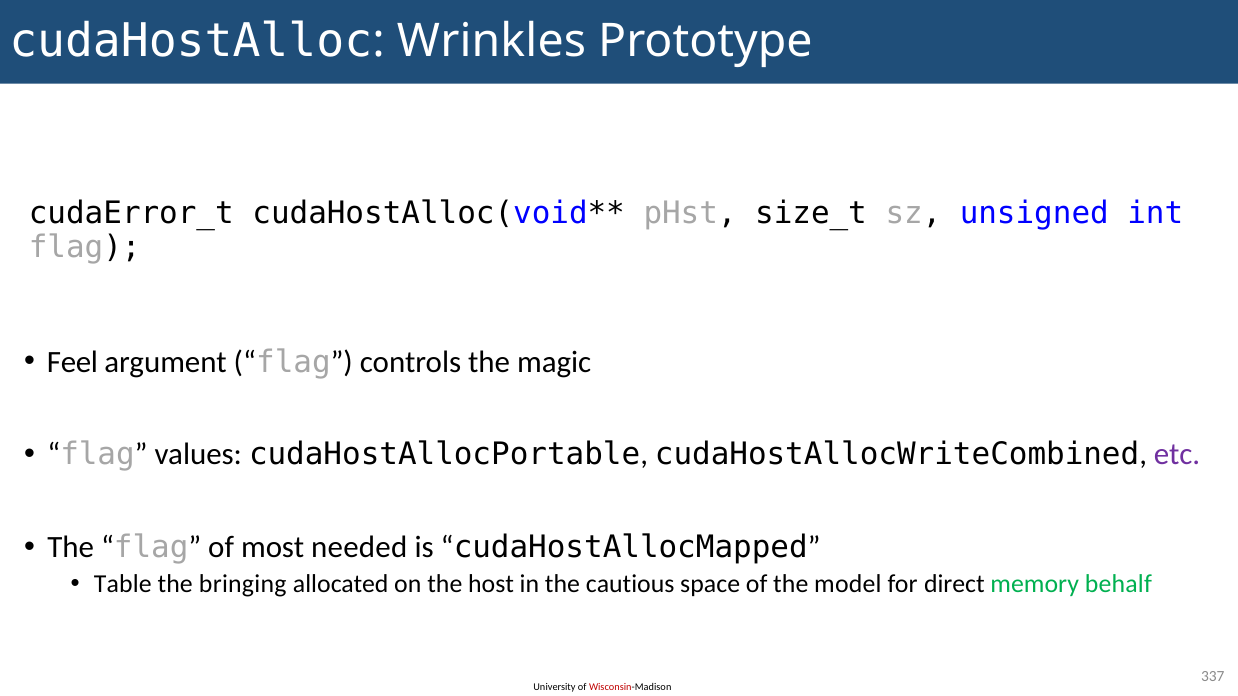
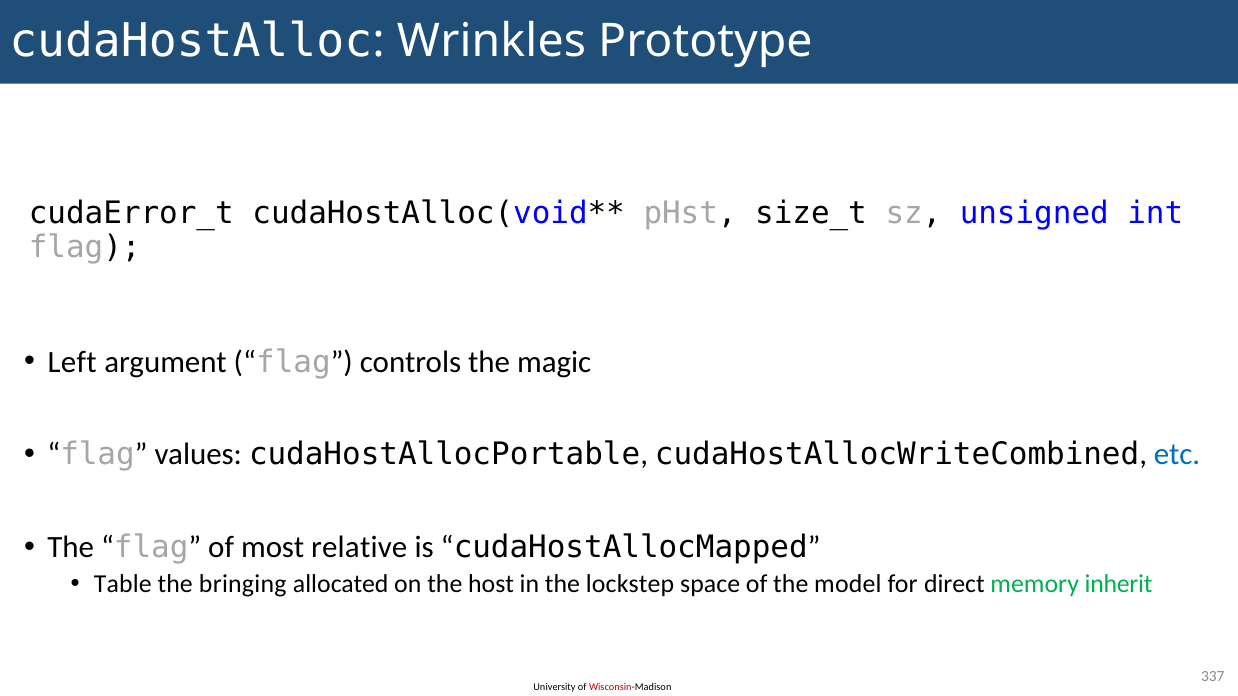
Feel: Feel -> Left
etc colour: purple -> blue
needed: needed -> relative
cautious: cautious -> lockstep
behalf: behalf -> inherit
